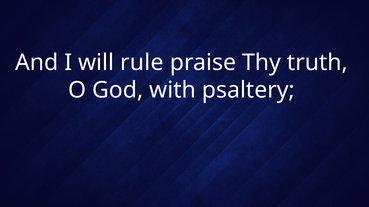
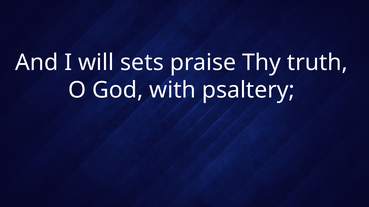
rule: rule -> sets
